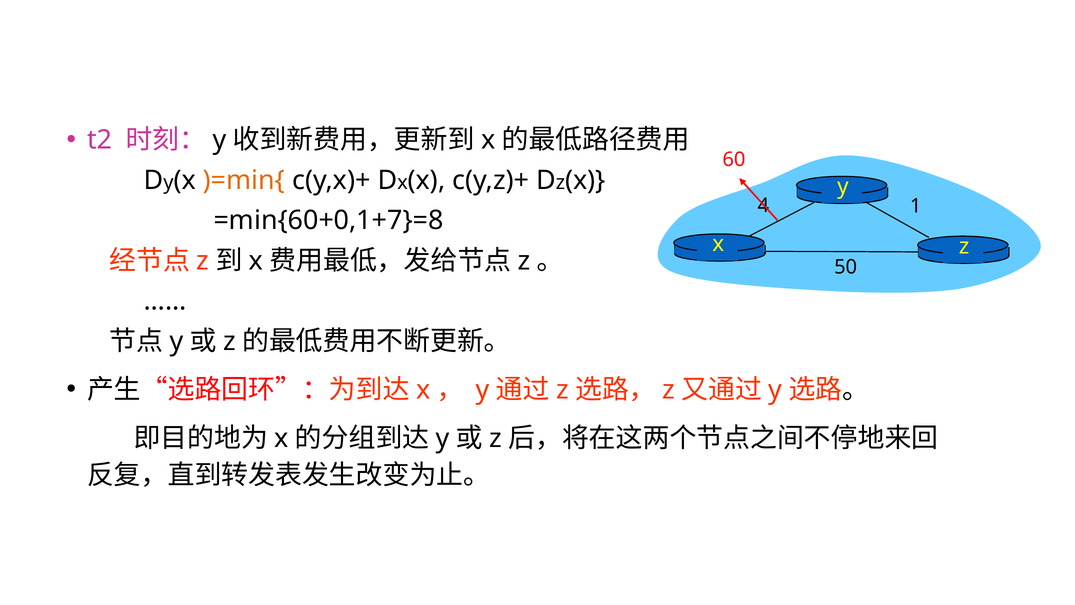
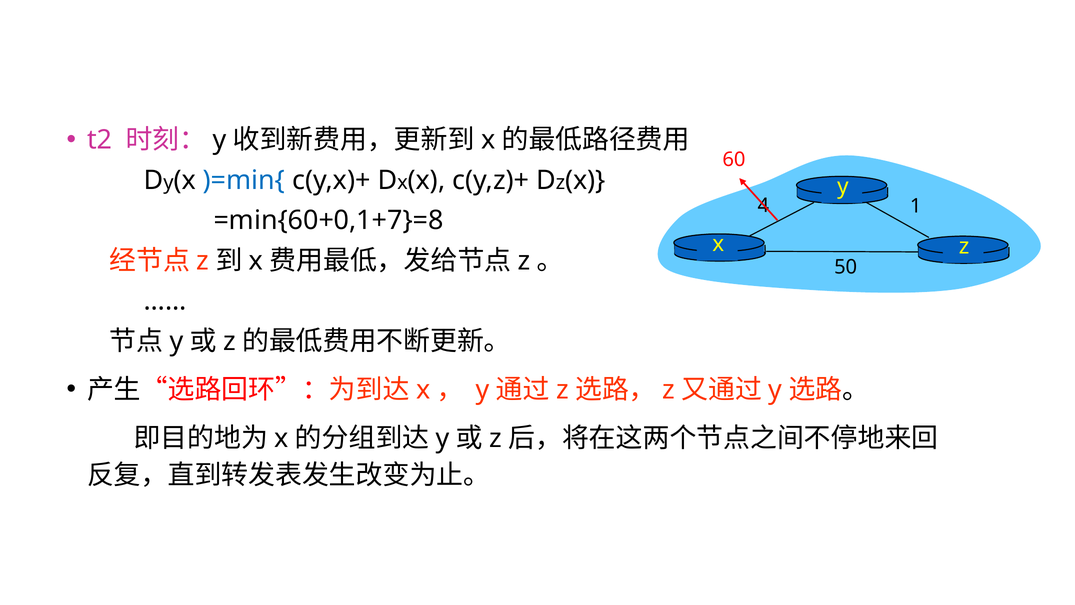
)=min{ colour: orange -> blue
